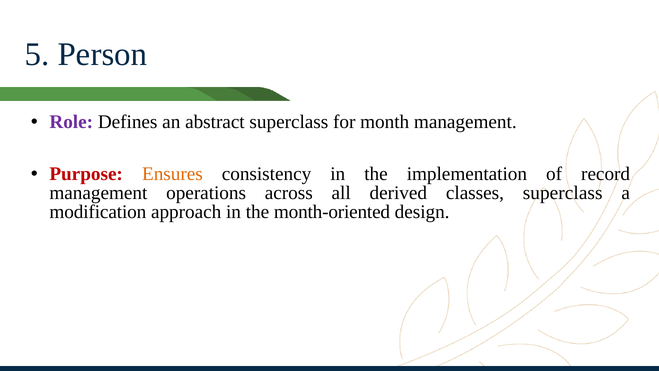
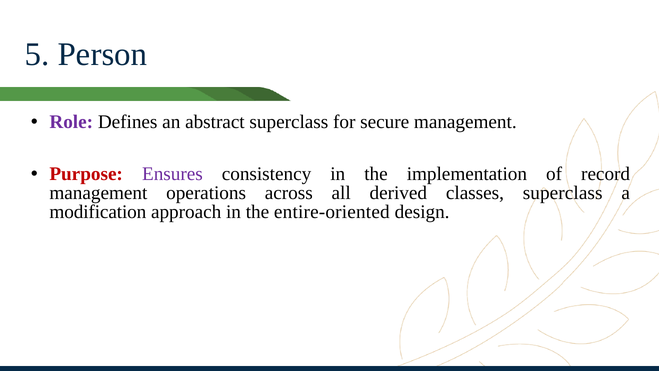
month: month -> secure
Ensures colour: orange -> purple
month-oriented: month-oriented -> entire-oriented
